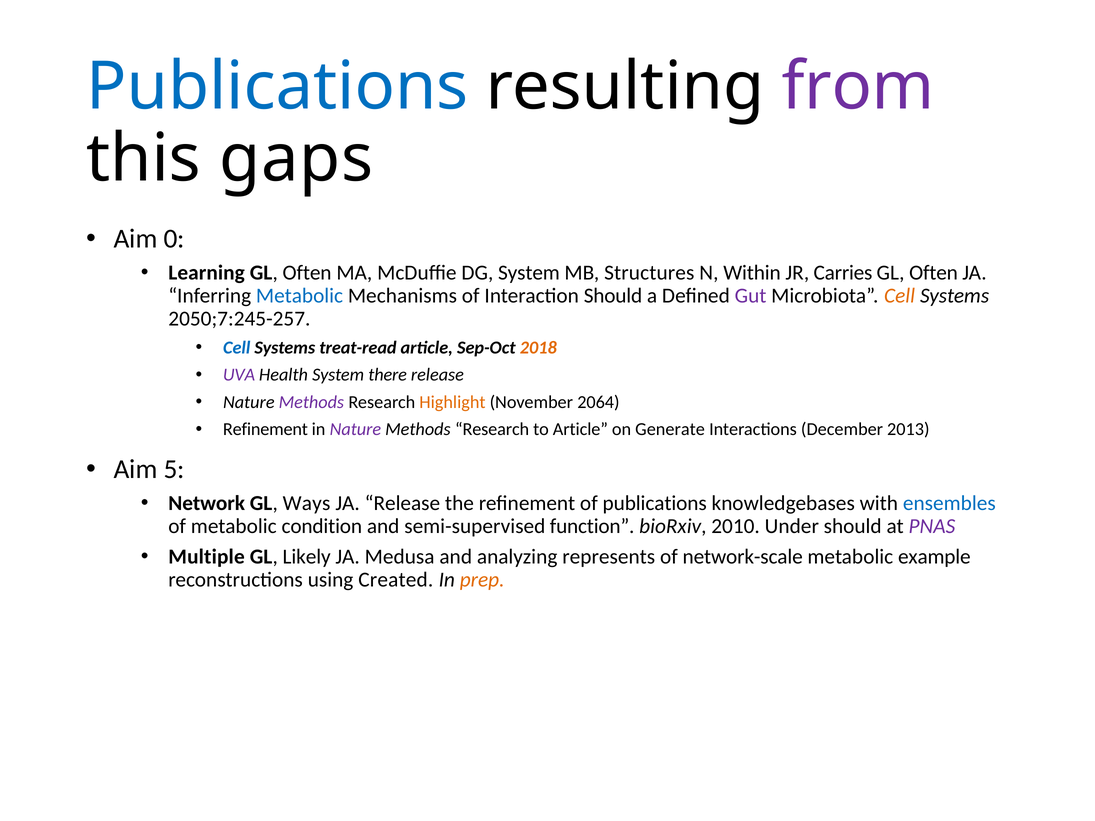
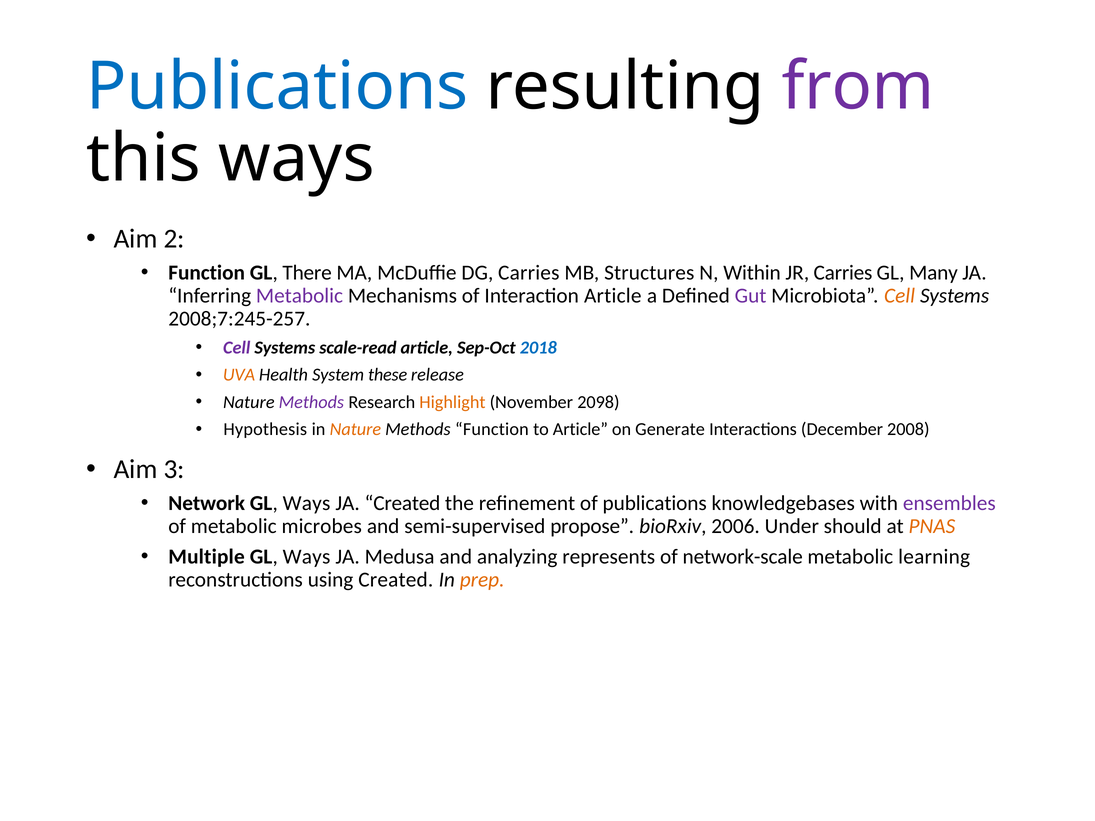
this gaps: gaps -> ways
0: 0 -> 2
Learning at (207, 273): Learning -> Function
Often at (307, 273): Often -> There
DG System: System -> Carries
Often at (934, 273): Often -> Many
Metabolic at (300, 296) colour: blue -> purple
Interaction Should: Should -> Article
2050;7:245-257: 2050;7:245-257 -> 2008;7:245-257
Cell at (237, 348) colour: blue -> purple
treat-read: treat-read -> scale-read
2018 colour: orange -> blue
UVA colour: purple -> orange
there: there -> these
2064: 2064 -> 2098
Refinement at (265, 430): Refinement -> Hypothesis
Nature at (355, 430) colour: purple -> orange
Research at (492, 430): Research -> Function
2013: 2013 -> 2008
5: 5 -> 3
JA Release: Release -> Created
ensembles colour: blue -> purple
condition: condition -> microbes
function: function -> propose
2010: 2010 -> 2006
PNAS colour: purple -> orange
Likely at (307, 557): Likely -> Ways
example: example -> learning
